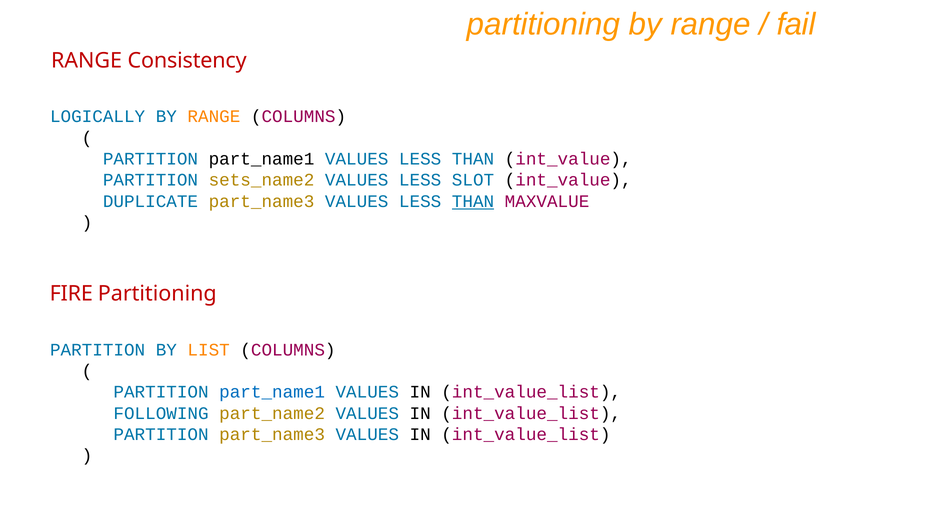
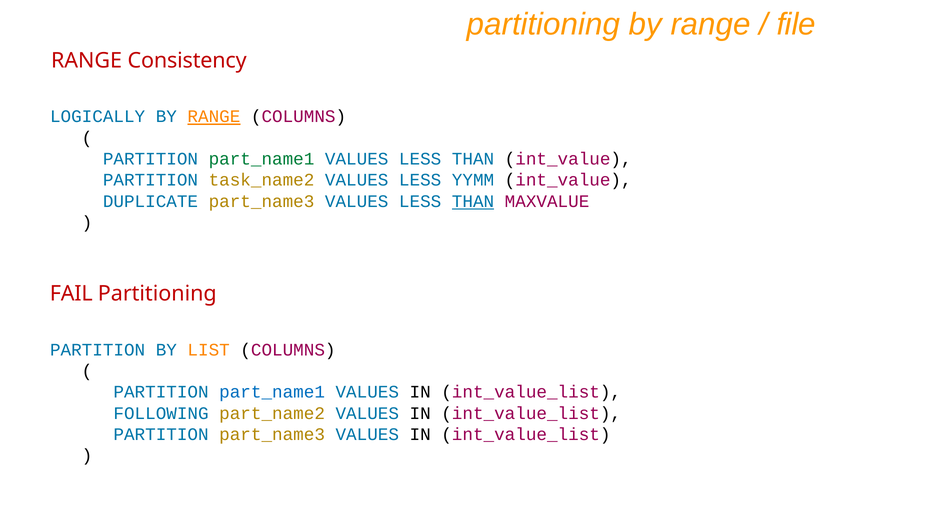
fail: fail -> file
RANGE at (214, 117) underline: none -> present
part_name1 at (262, 159) colour: black -> green
sets_name2: sets_name2 -> task_name2
SLOT: SLOT -> YYMM
FIRE: FIRE -> FAIL
